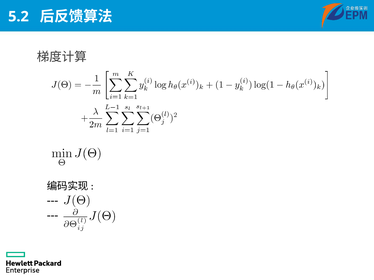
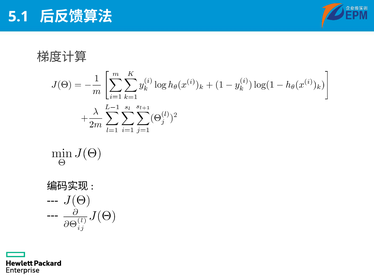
5.2: 5.2 -> 5.1
